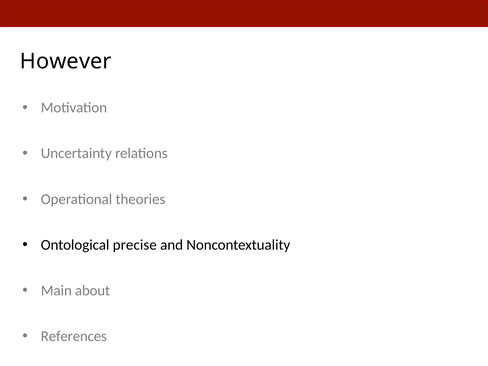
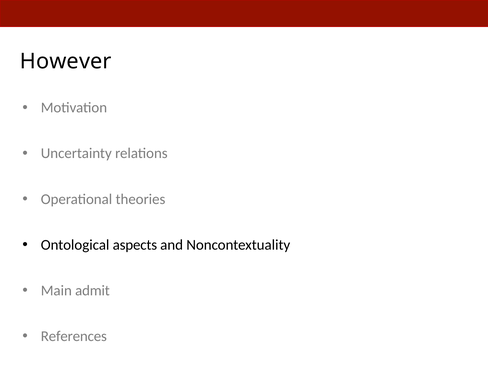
precise: precise -> aspects
about: about -> admit
